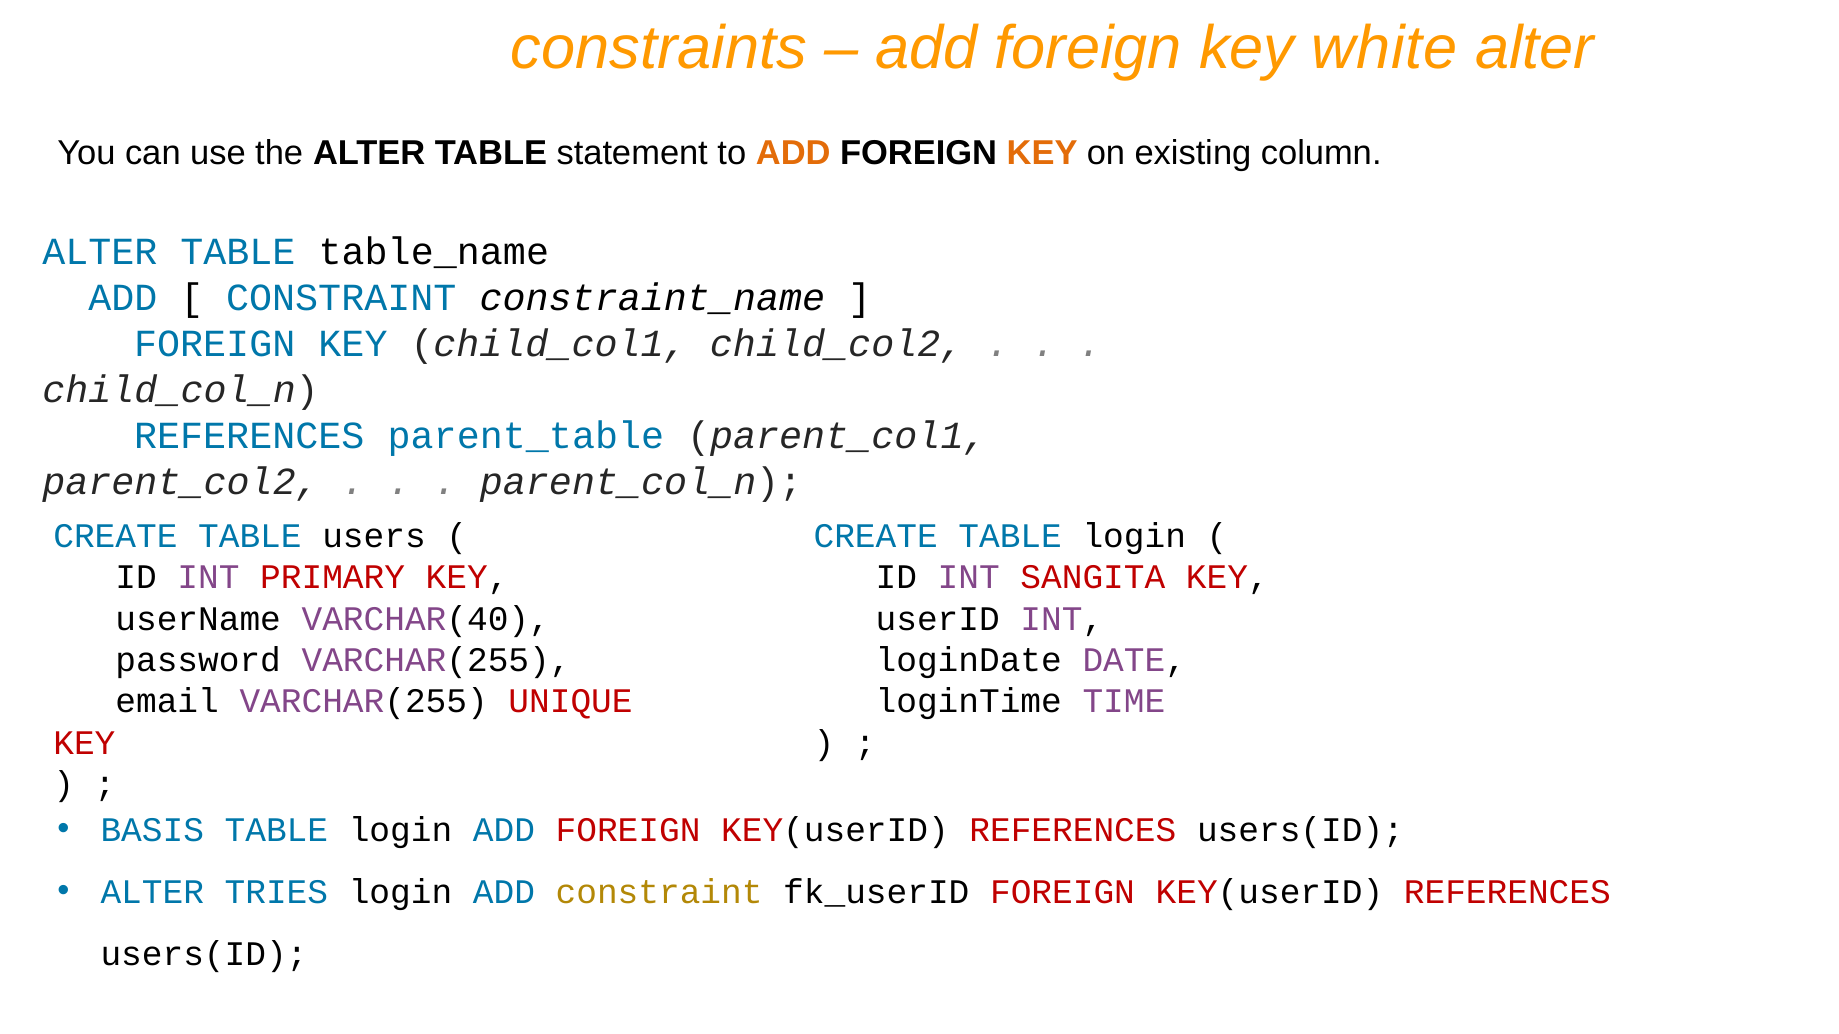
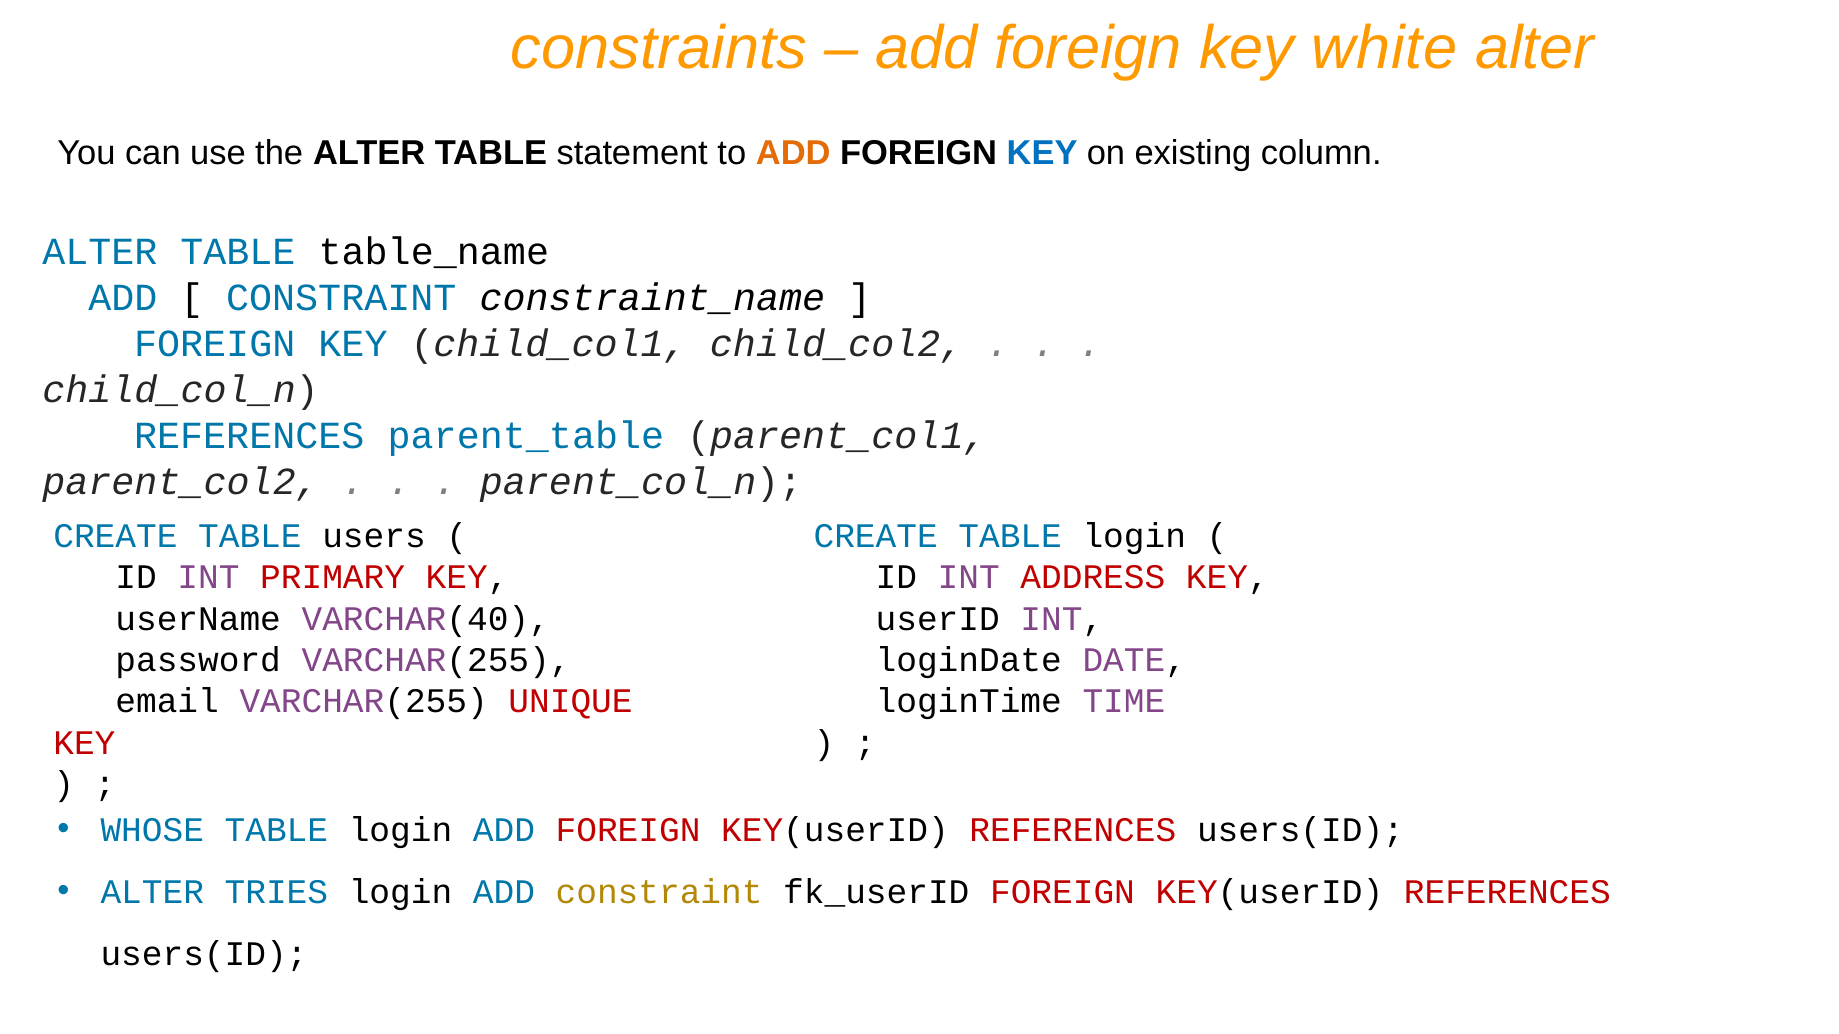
KEY at (1042, 153) colour: orange -> blue
SANGITA: SANGITA -> ADDRESS
BASIS: BASIS -> WHOSE
